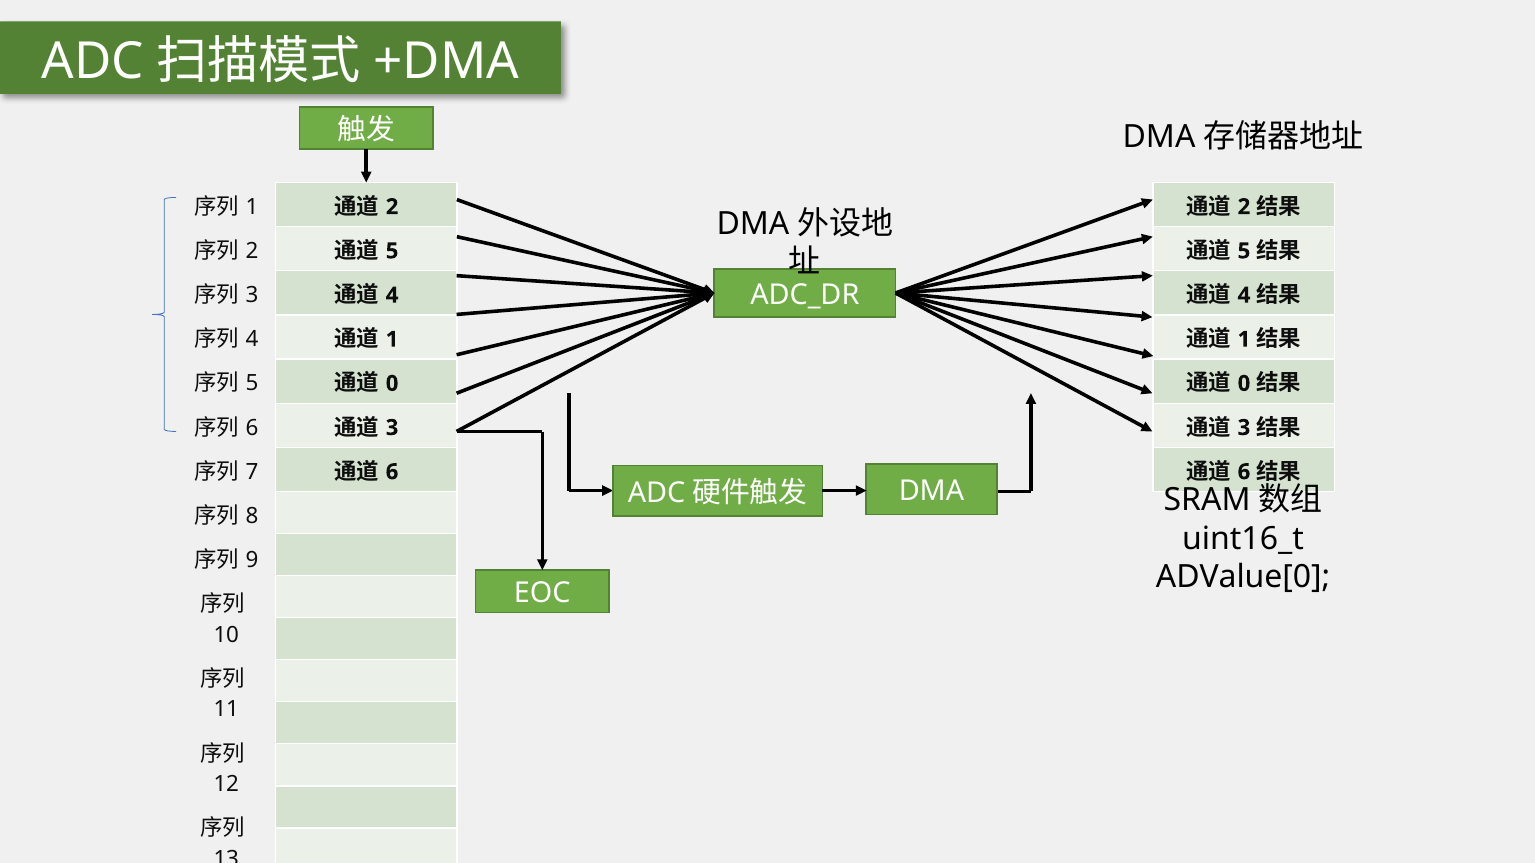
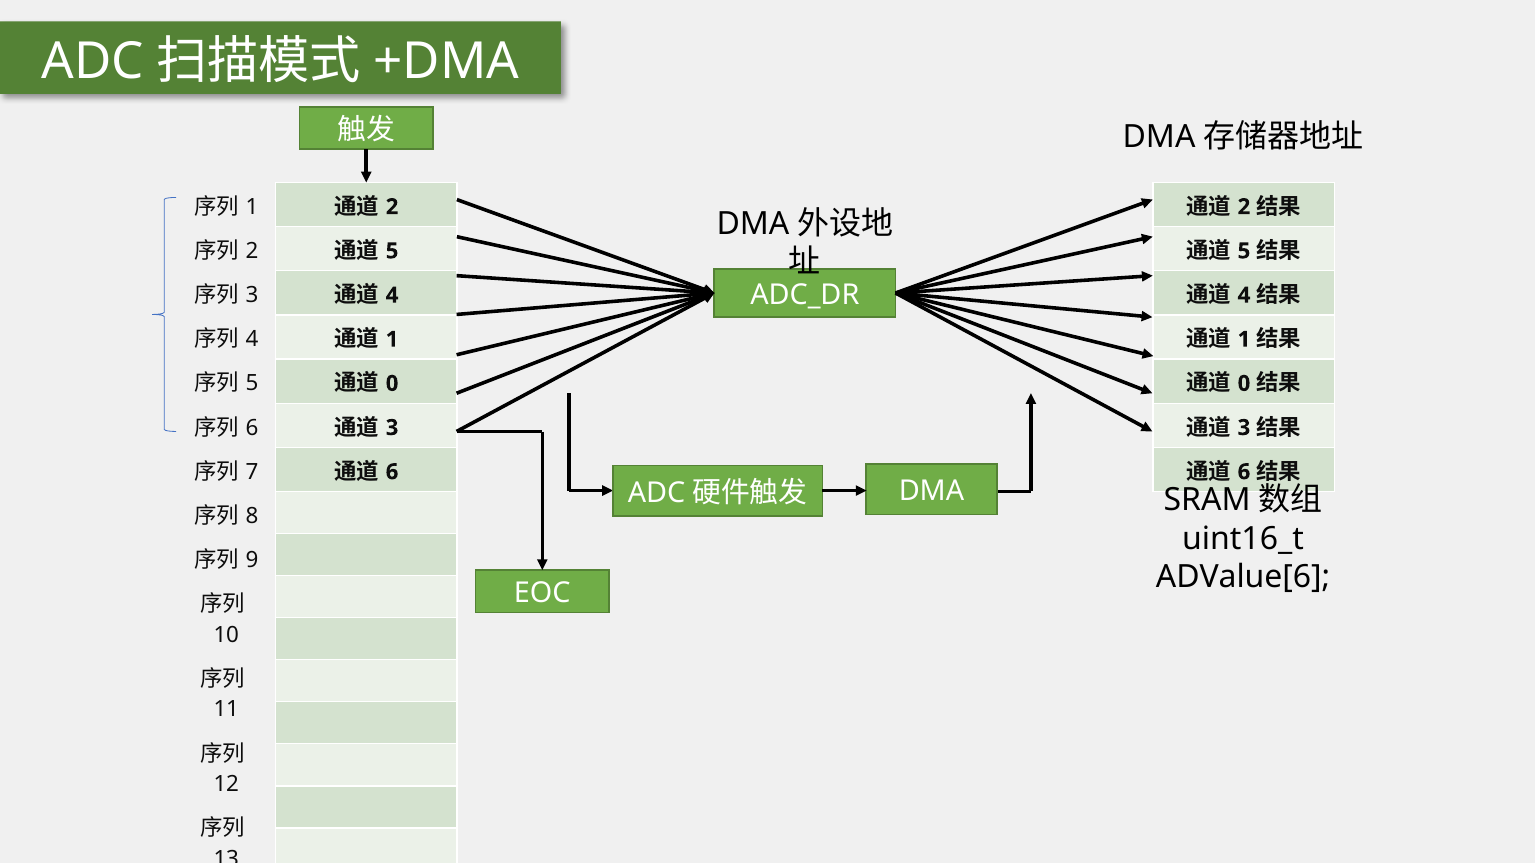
ADValue[0: ADValue[0 -> ADValue[6
